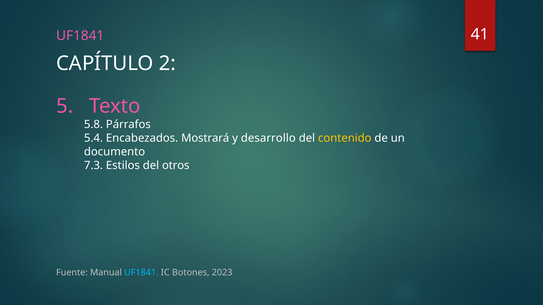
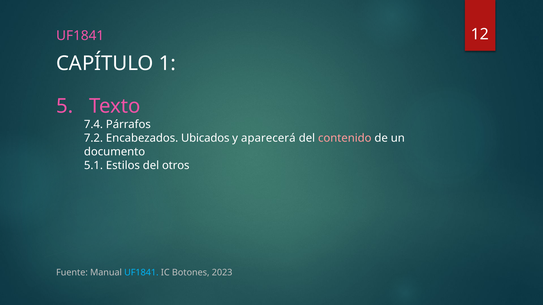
41: 41 -> 12
2: 2 -> 1
5.8: 5.8 -> 7.4
5.4: 5.4 -> 7.2
Mostrará: Mostrará -> Ubicados
desarrollo: desarrollo -> aparecerá
contenido colour: yellow -> pink
7.3: 7.3 -> 5.1
